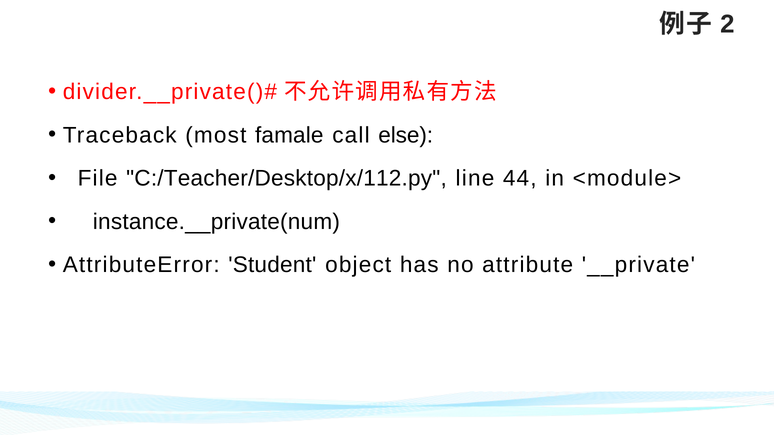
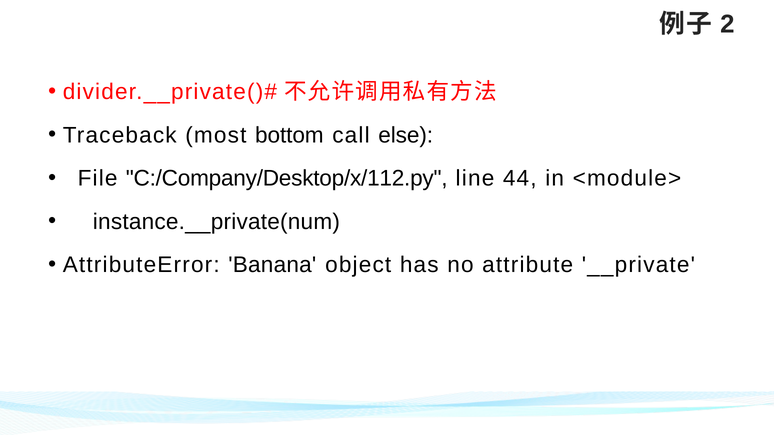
famale: famale -> bottom
C:/Teacher/Desktop/x/112.py: C:/Teacher/Desktop/x/112.py -> C:/Company/Desktop/x/112.py
Student: Student -> Banana
